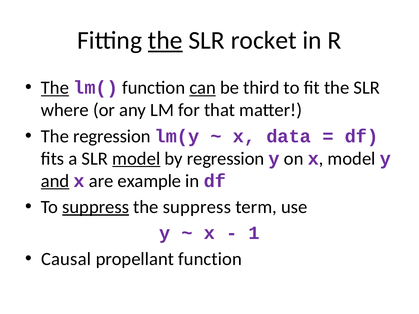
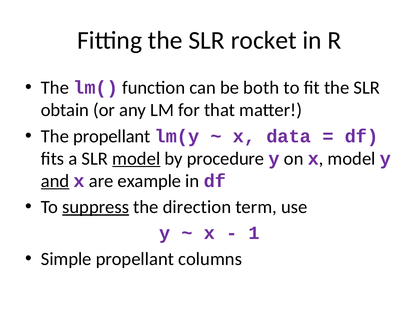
the at (165, 41) underline: present -> none
The at (55, 88) underline: present -> none
can underline: present -> none
third: third -> both
where: where -> obtain
The regression: regression -> propellant
by regression: regression -> procedure
the suppress: suppress -> direction
Causal: Causal -> Simple
propellant function: function -> columns
